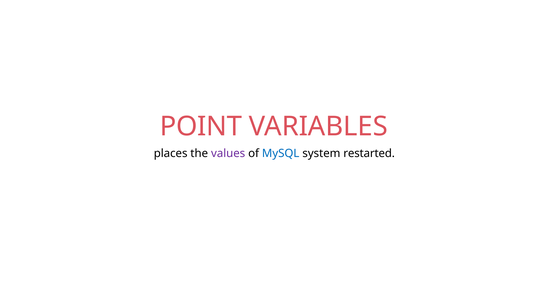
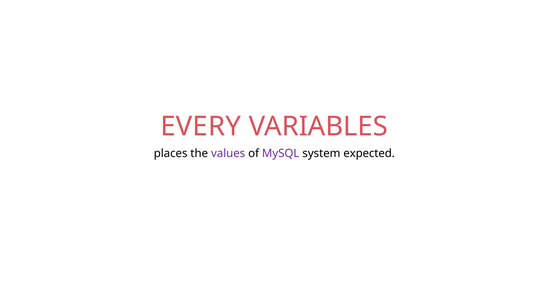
POINT: POINT -> EVERY
MySQL colour: blue -> purple
restarted: restarted -> expected
